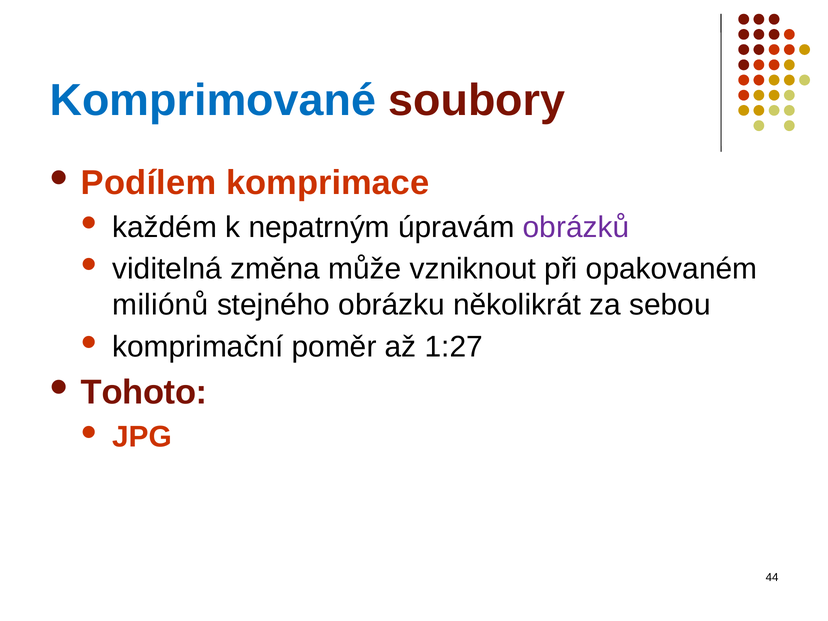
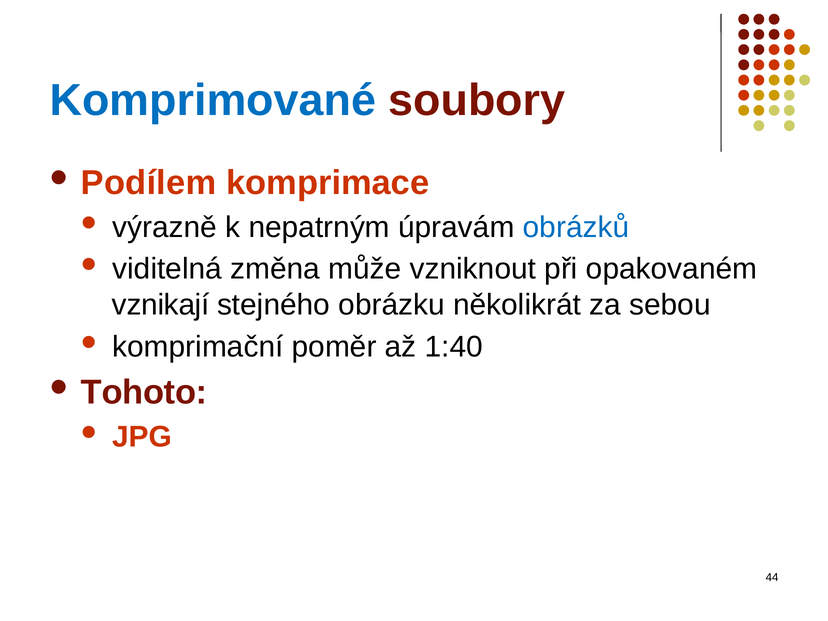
každém: každém -> výrazně
obrázků colour: purple -> blue
miliónů: miliónů -> vznikají
1:27: 1:27 -> 1:40
